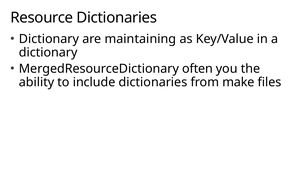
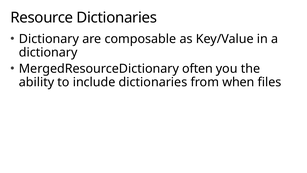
maintaining: maintaining -> composable
make: make -> when
